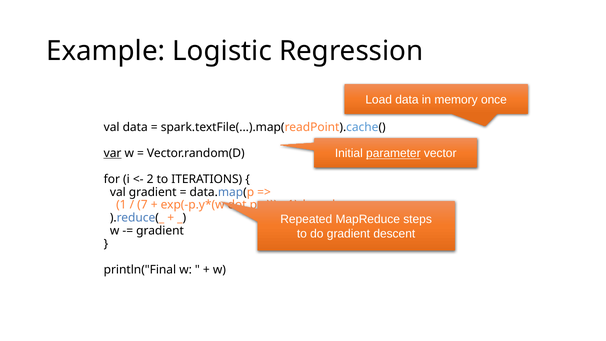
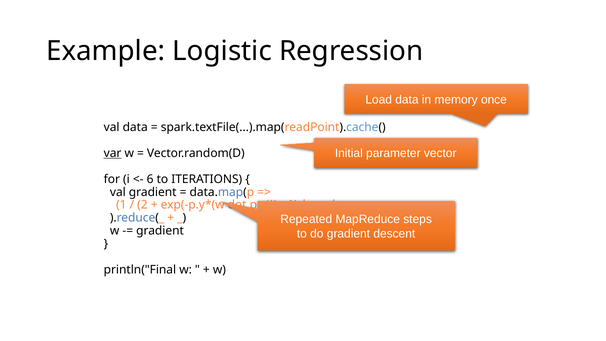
parameter underline: present -> none
2: 2 -> 6
7: 7 -> 2
